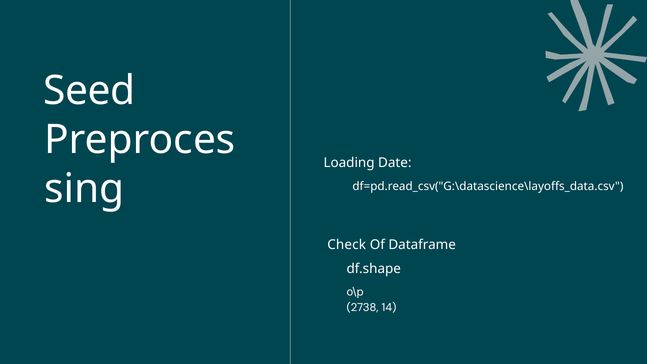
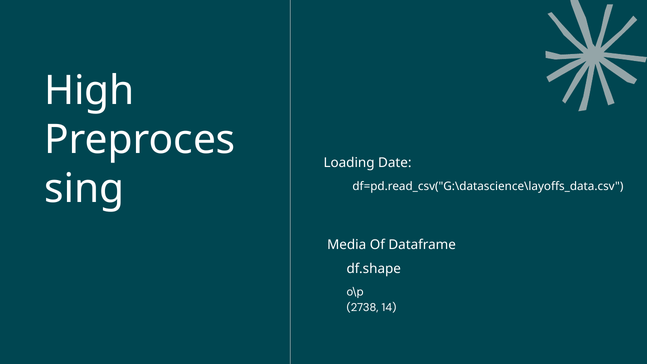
Seed: Seed -> High
Check: Check -> Media
